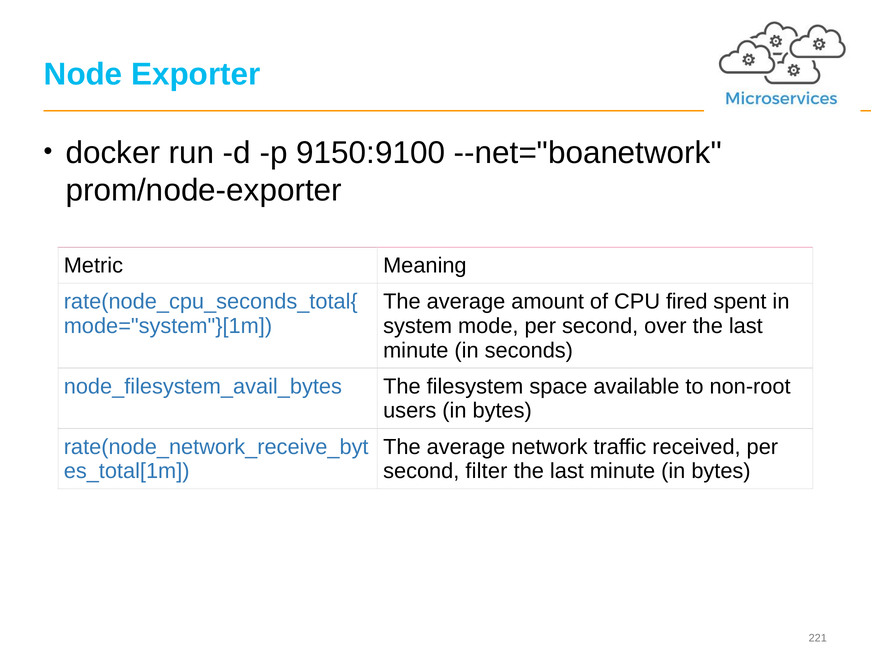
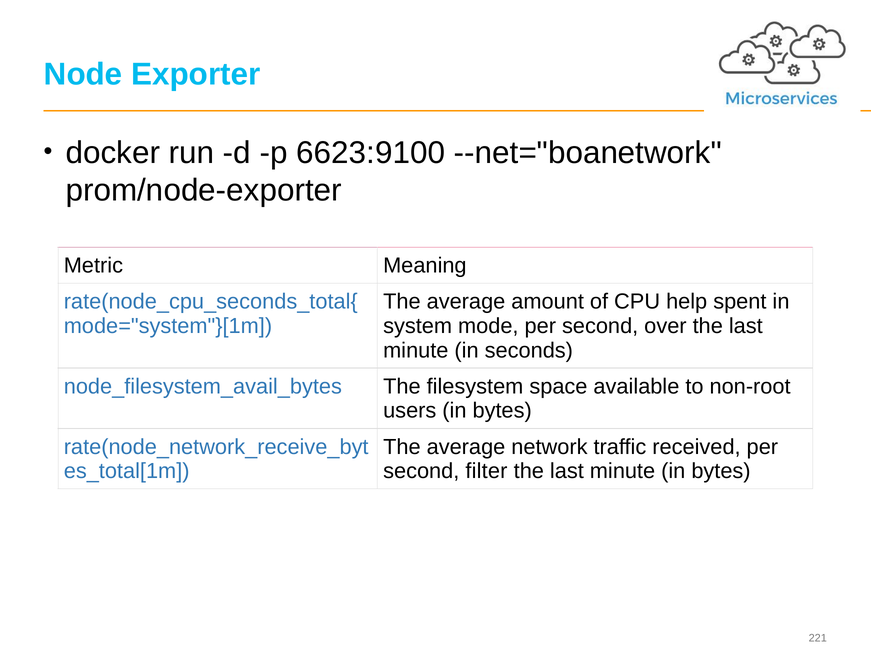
9150:9100: 9150:9100 -> 6623:9100
fired: fired -> help
